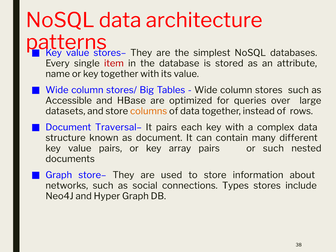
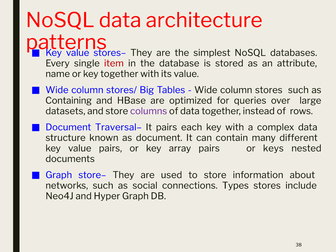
Accessible: Accessible -> Containing
columns colour: orange -> purple
or such: such -> keys
